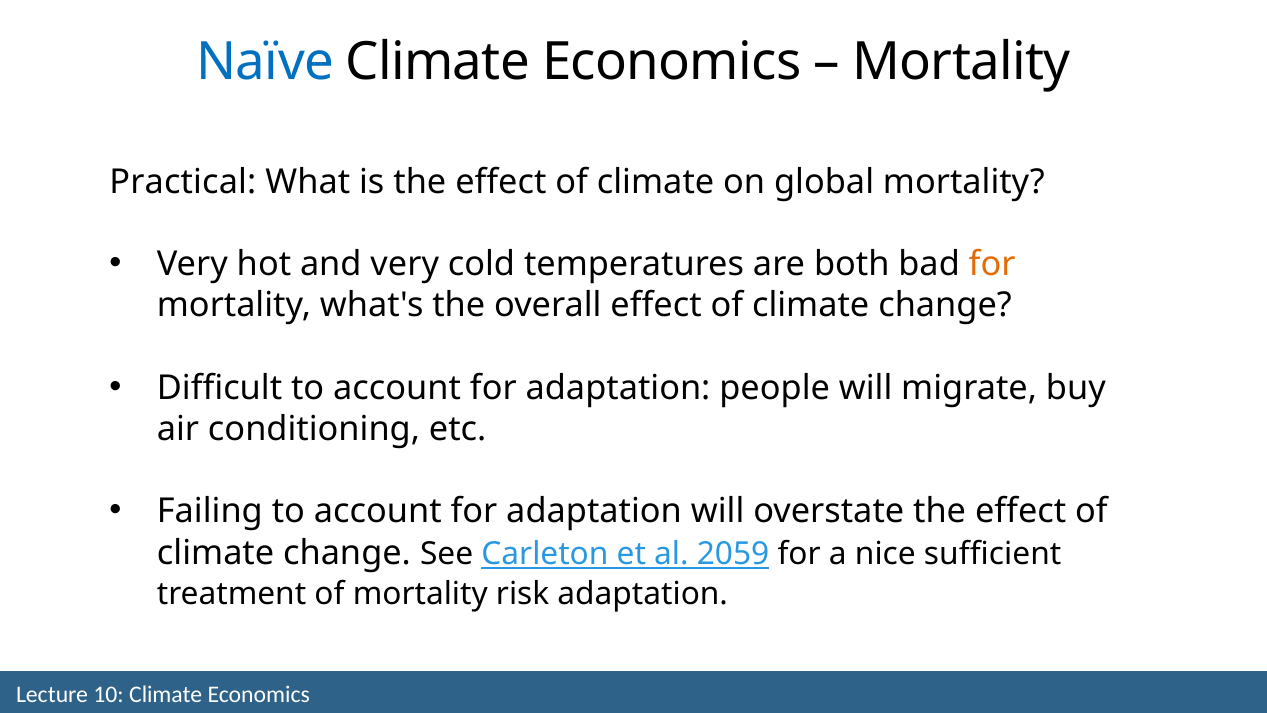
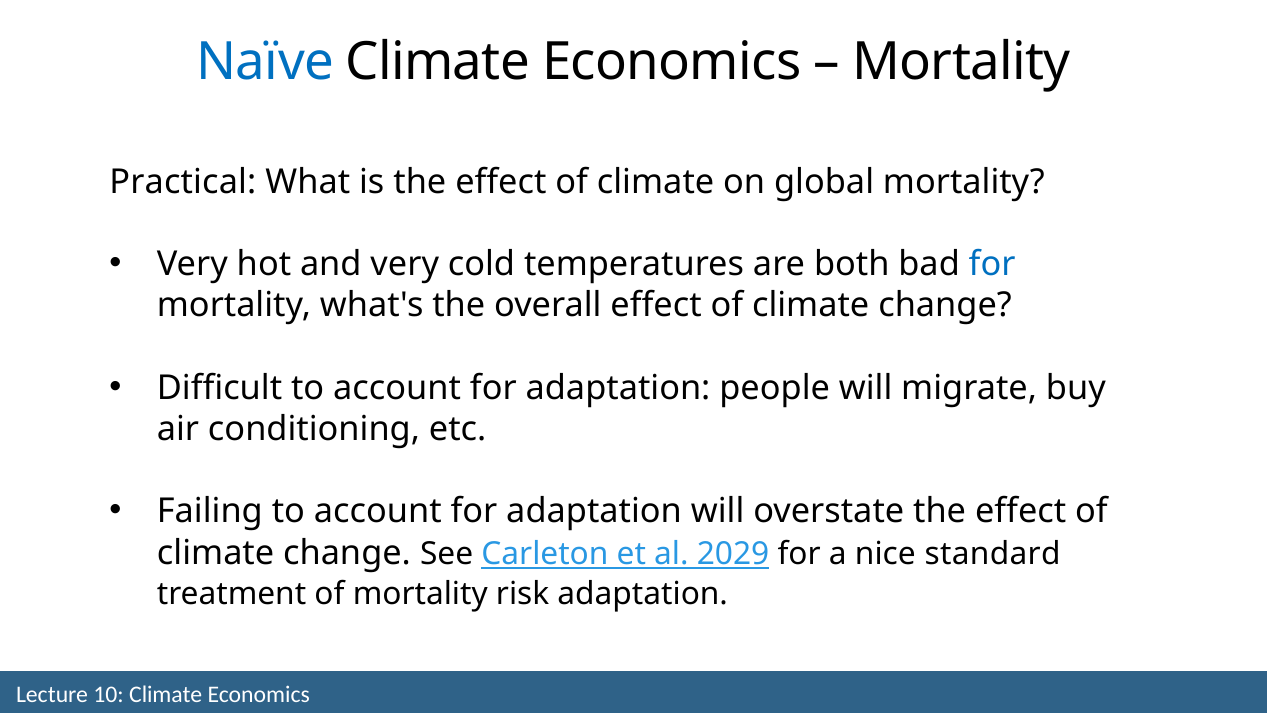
for at (992, 264) colour: orange -> blue
2059: 2059 -> 2029
sufficient: sufficient -> standard
